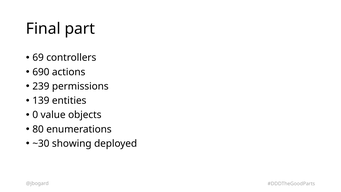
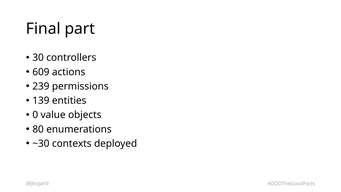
69: 69 -> 30
690: 690 -> 609
showing: showing -> contexts
